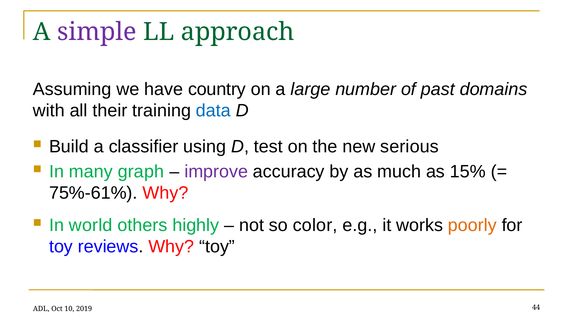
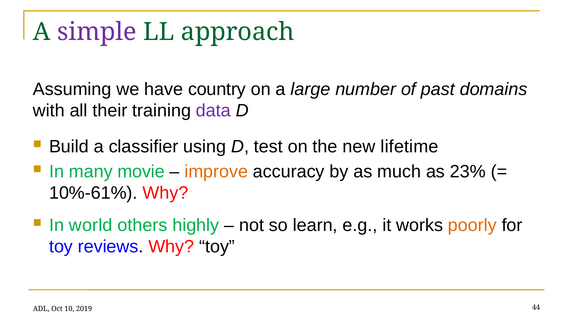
data colour: blue -> purple
serious: serious -> lifetime
graph: graph -> movie
improve colour: purple -> orange
15%: 15% -> 23%
75%-61%: 75%-61% -> 10%-61%
color: color -> learn
